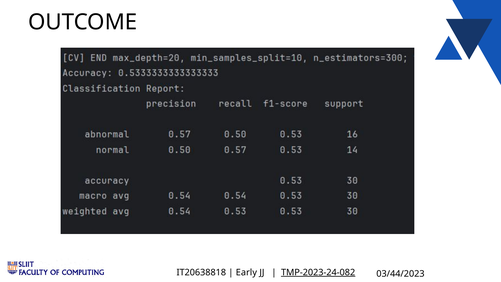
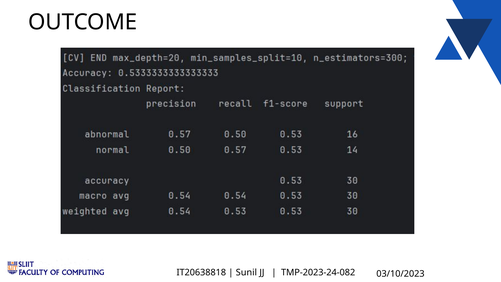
Early: Early -> Sunil
TMP-2023-24-082 underline: present -> none
03/44/2023: 03/44/2023 -> 03/10/2023
